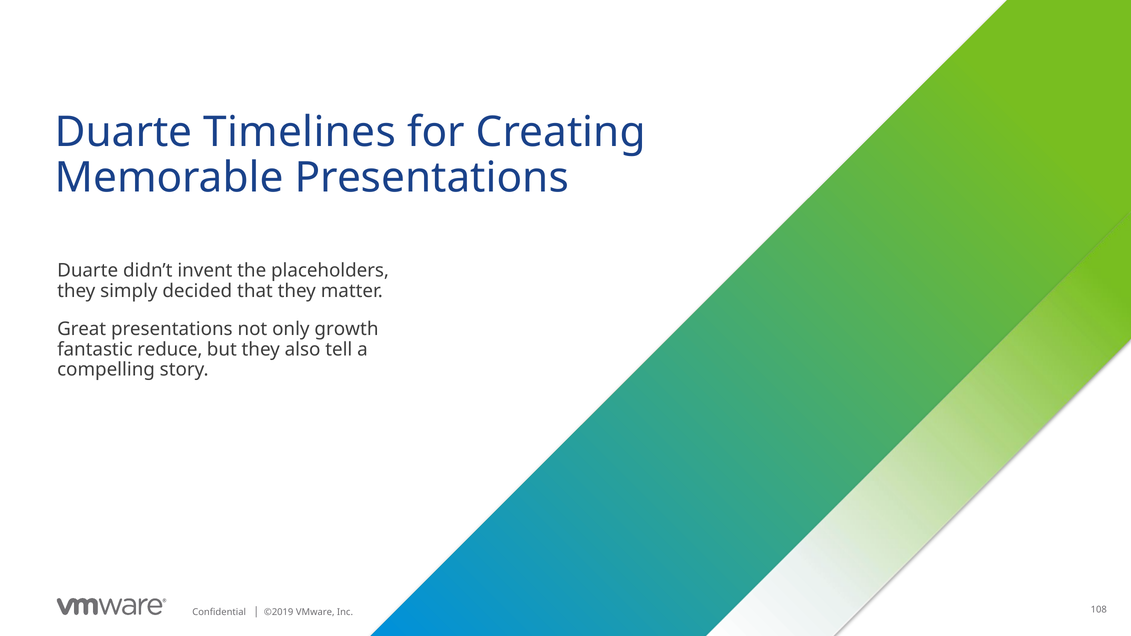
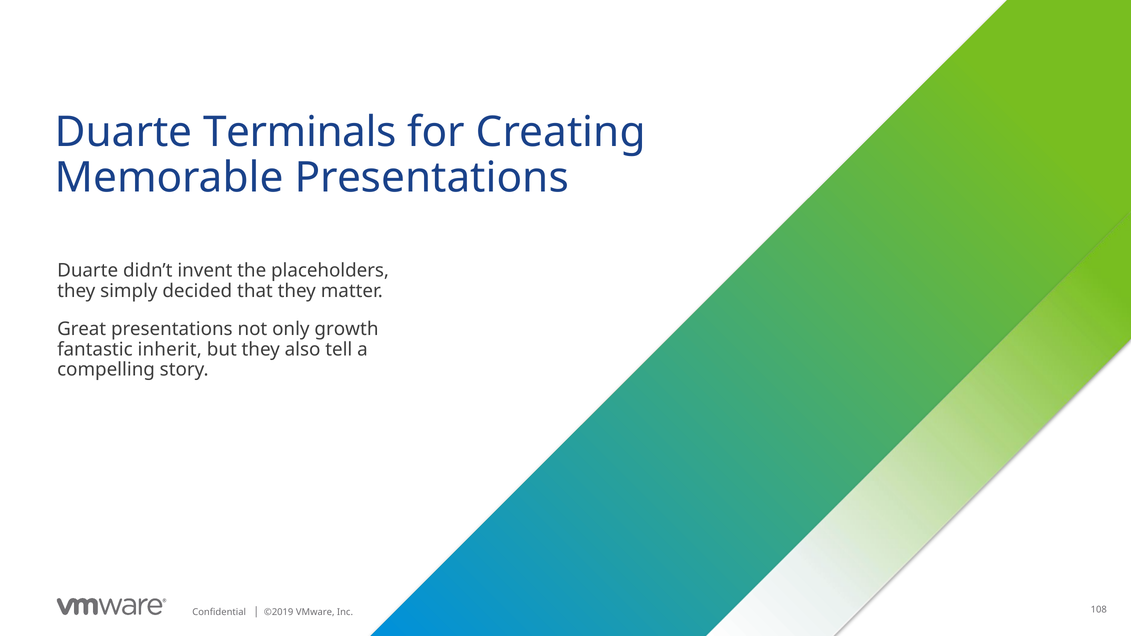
Timelines: Timelines -> Terminals
reduce: reduce -> inherit
